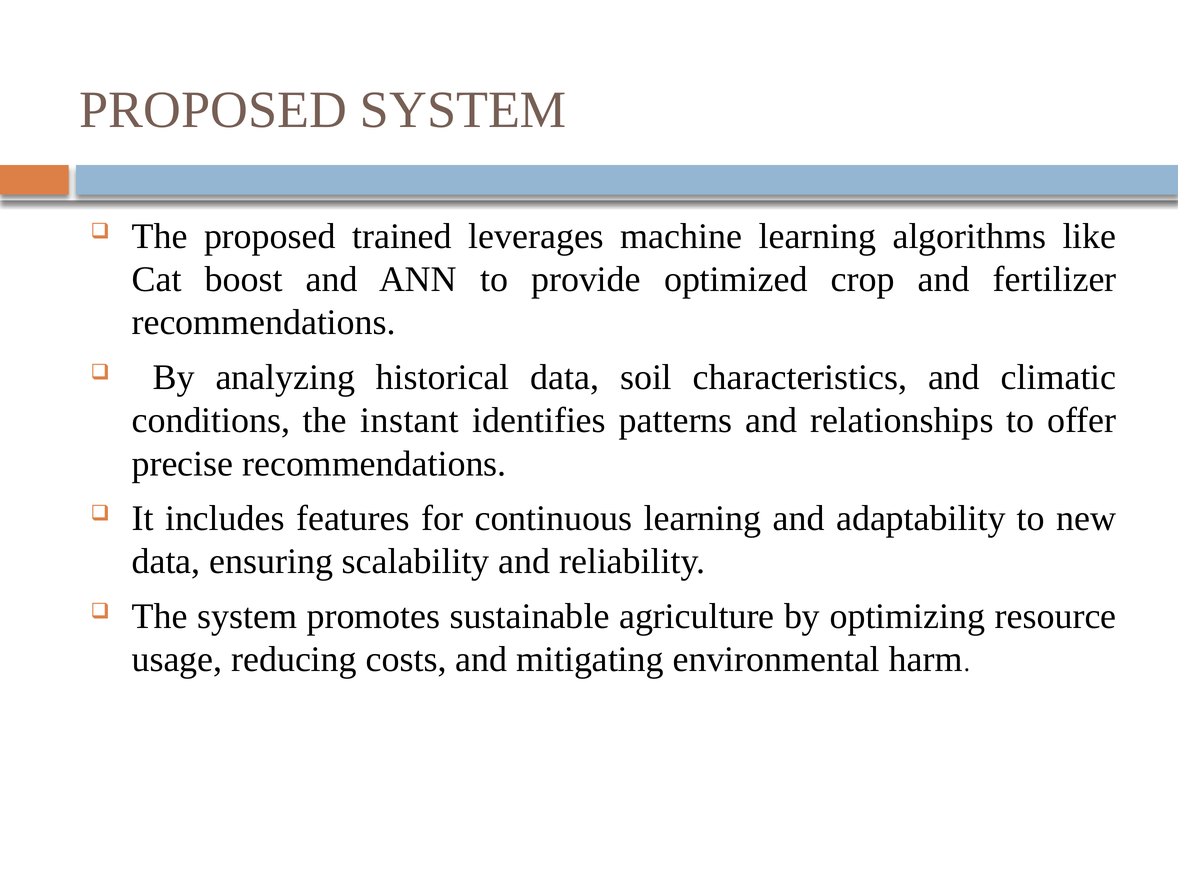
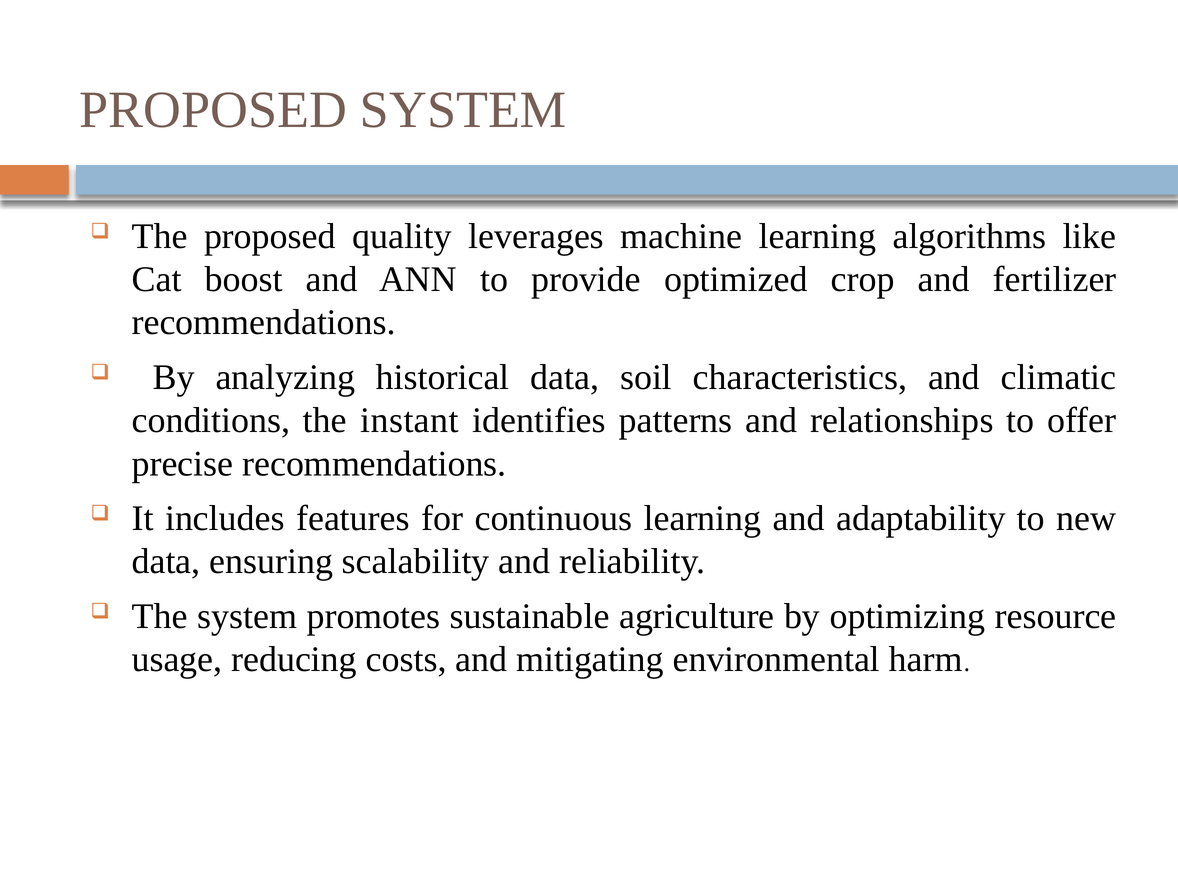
trained: trained -> quality
